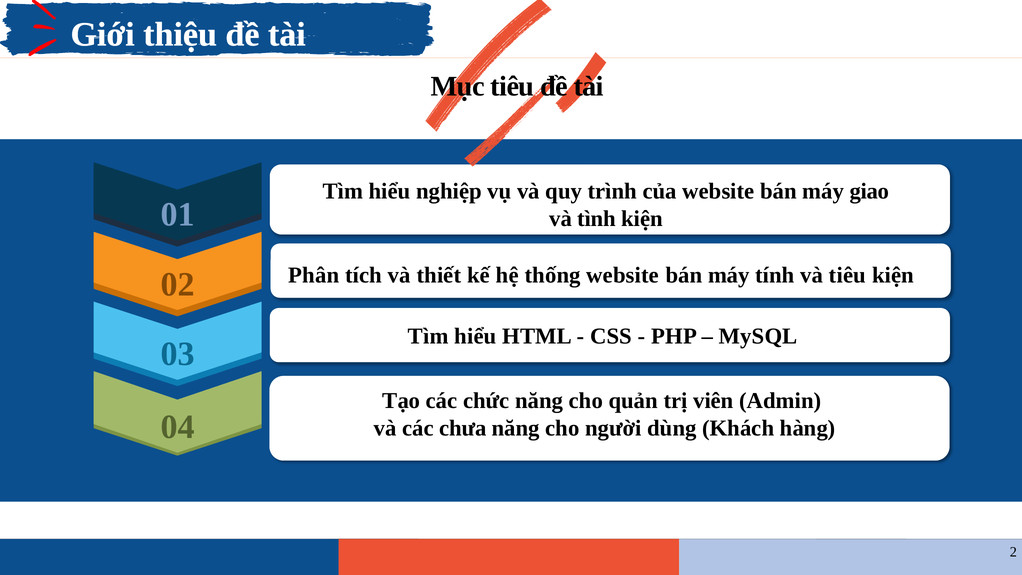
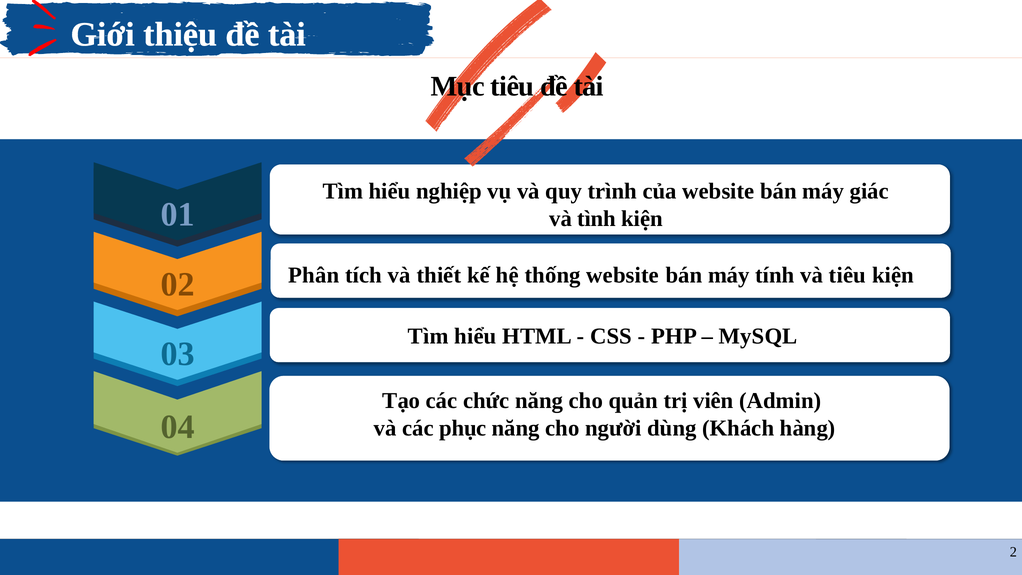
giao: giao -> giác
chưa: chưa -> phục
